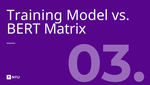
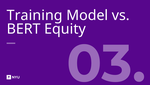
Matrix: Matrix -> Equity
